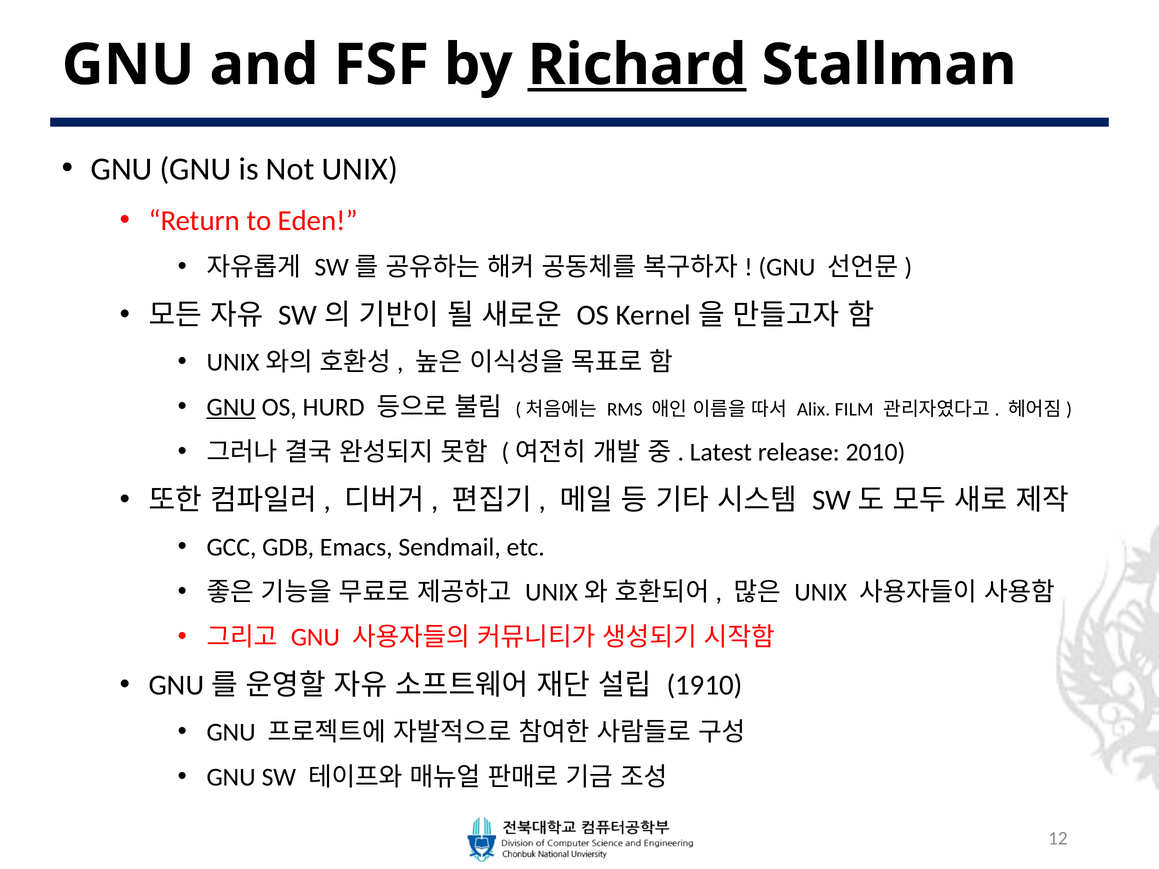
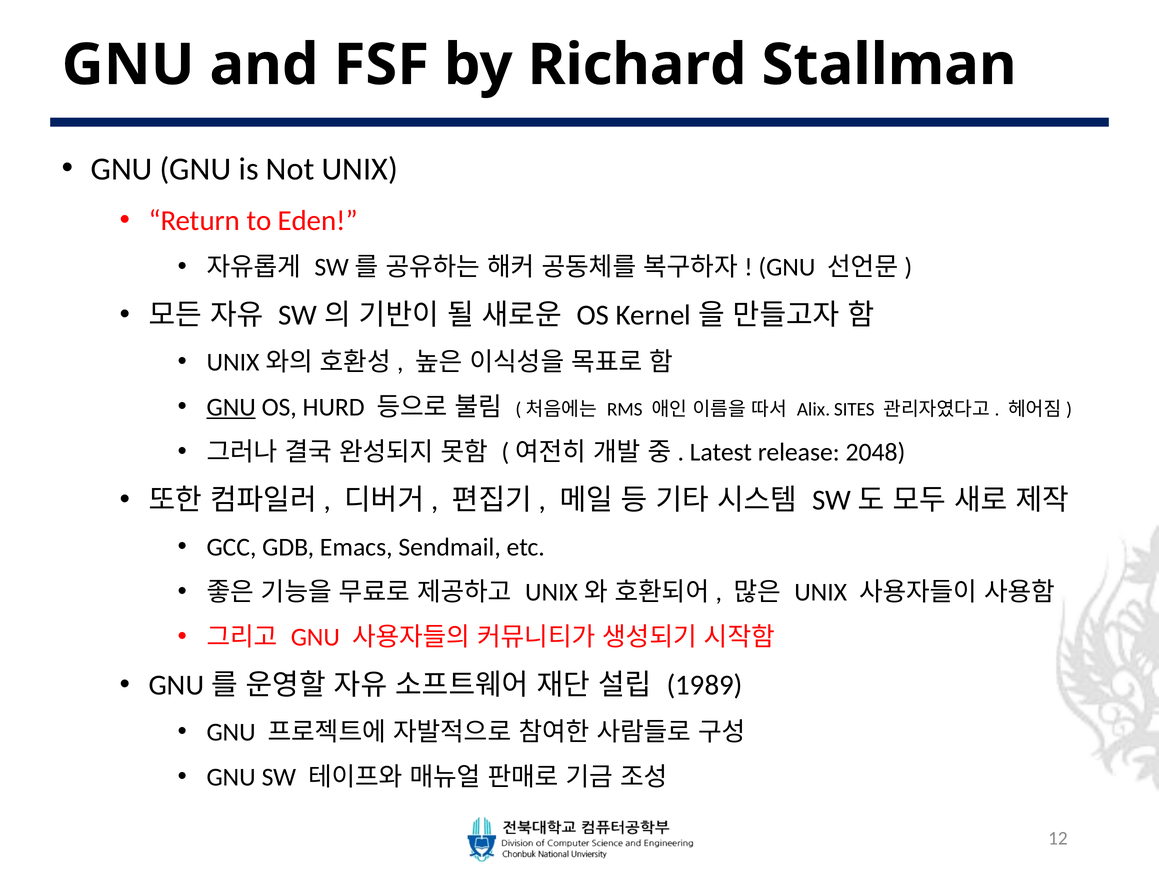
Richard underline: present -> none
FILM: FILM -> SITES
2010: 2010 -> 2048
1910: 1910 -> 1989
